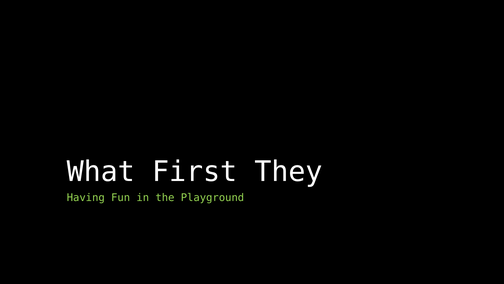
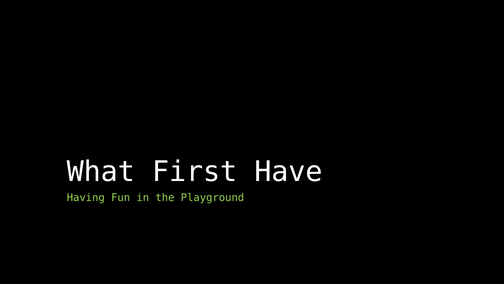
They: They -> Have
